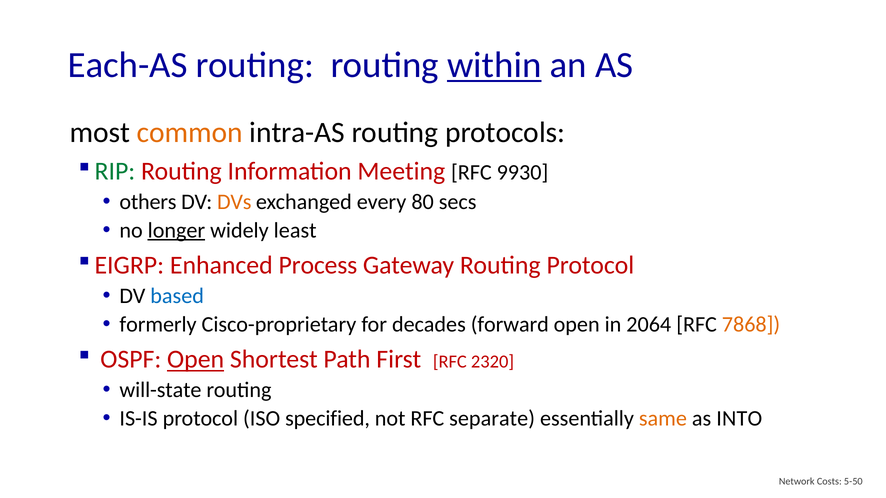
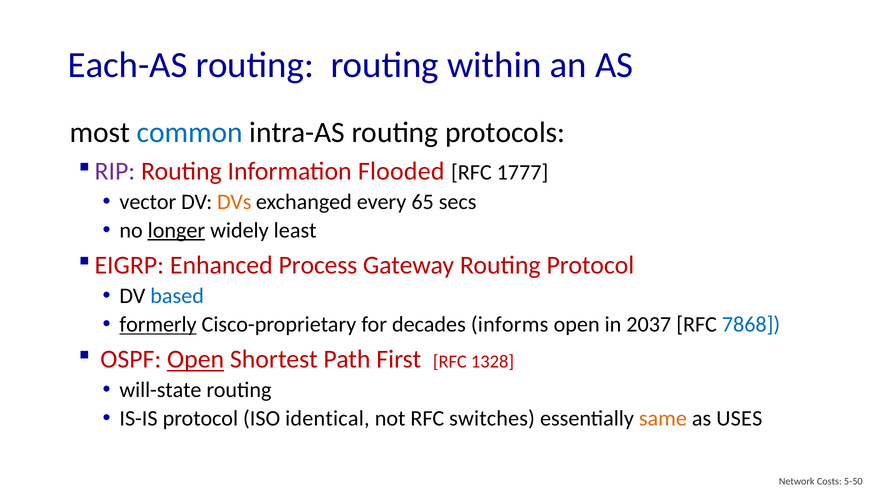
within underline: present -> none
common colour: orange -> blue
RIP colour: green -> purple
Meeting: Meeting -> Flooded
9930: 9930 -> 1777
others: others -> vector
80: 80 -> 65
formerly underline: none -> present
forward: forward -> informs
2064: 2064 -> 2037
7868 colour: orange -> blue
2320: 2320 -> 1328
specified: specified -> identical
separate: separate -> switches
INTO: INTO -> USES
